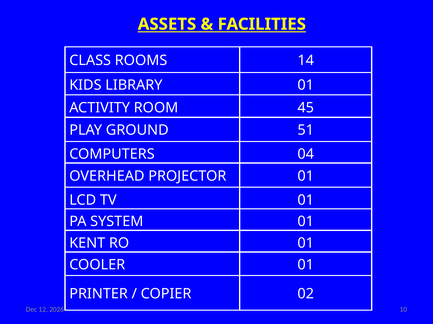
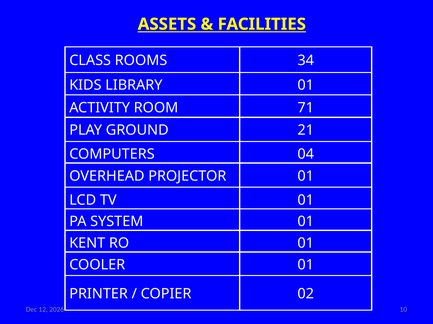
14: 14 -> 34
45: 45 -> 71
51: 51 -> 21
